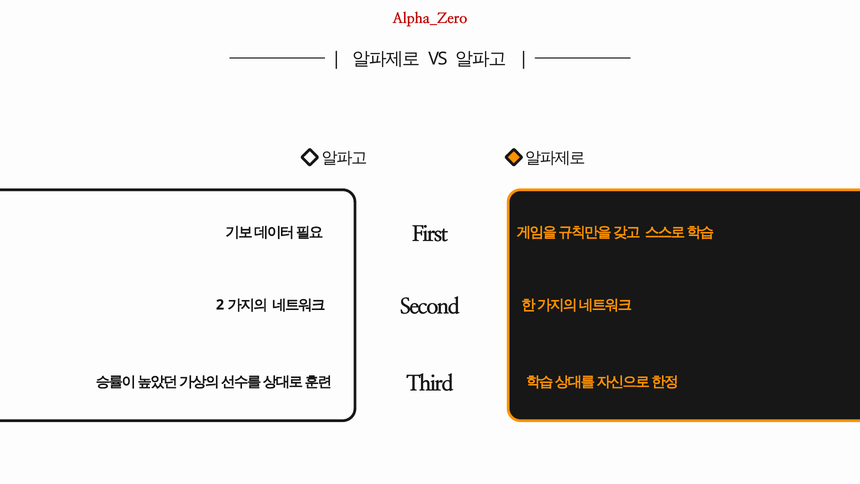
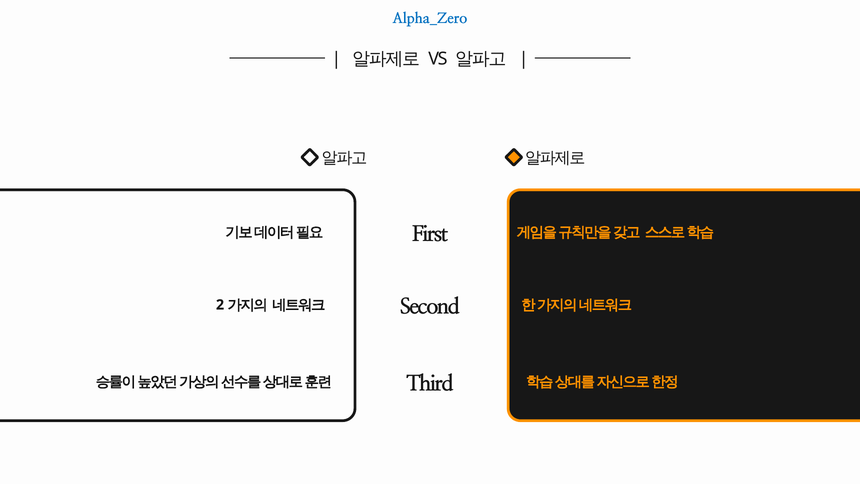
Alpha_Zero colour: red -> blue
